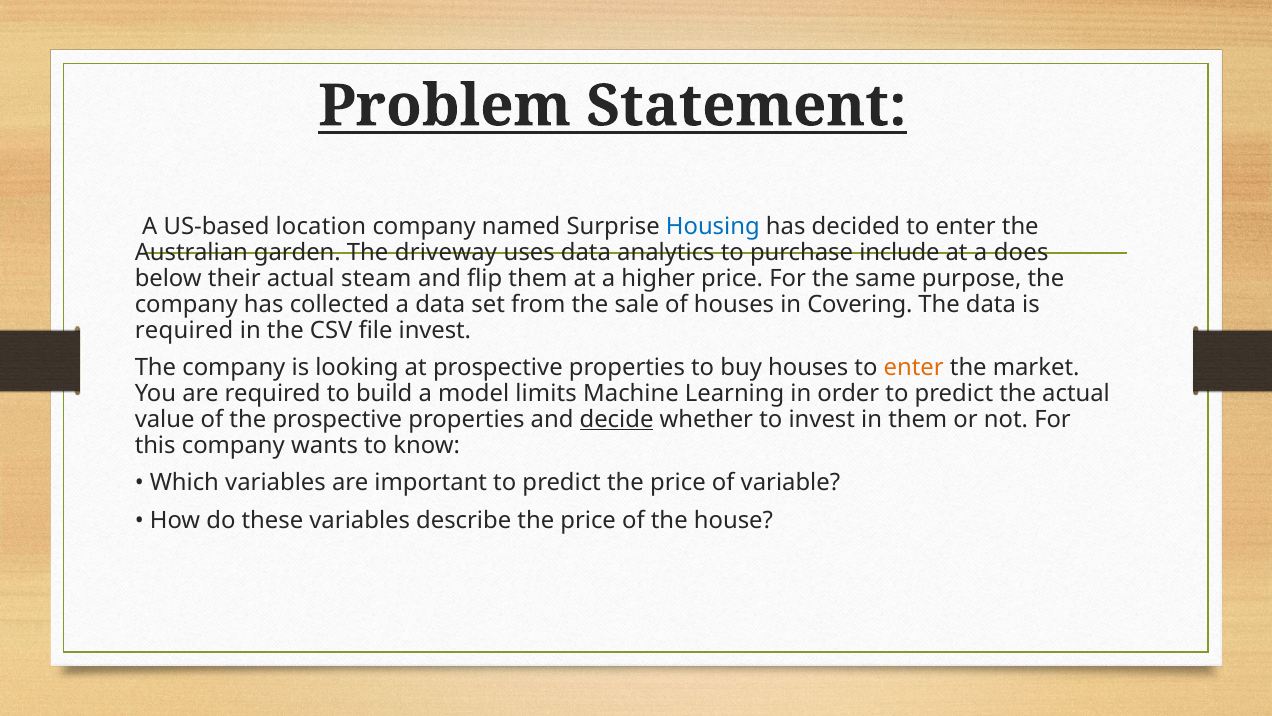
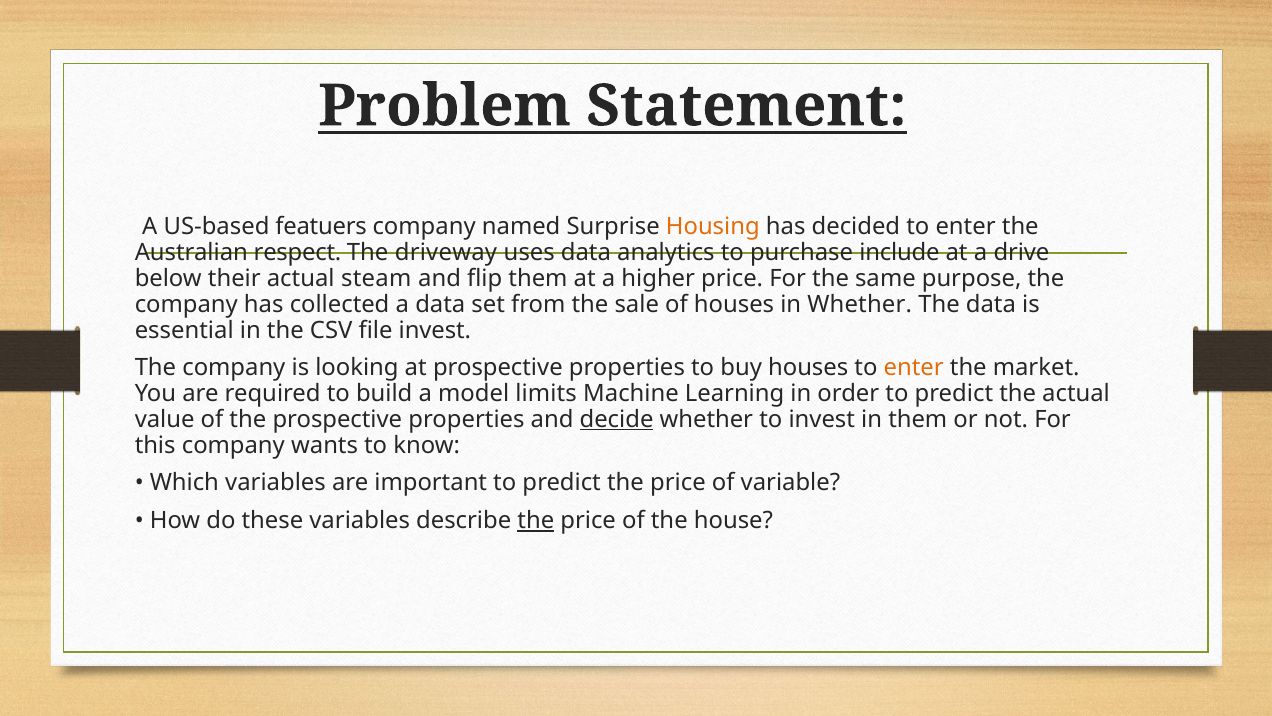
location: location -> featuers
Housing colour: blue -> orange
garden: garden -> respect
does: does -> drive
in Covering: Covering -> Whether
required at (184, 330): required -> essential
the at (536, 520) underline: none -> present
